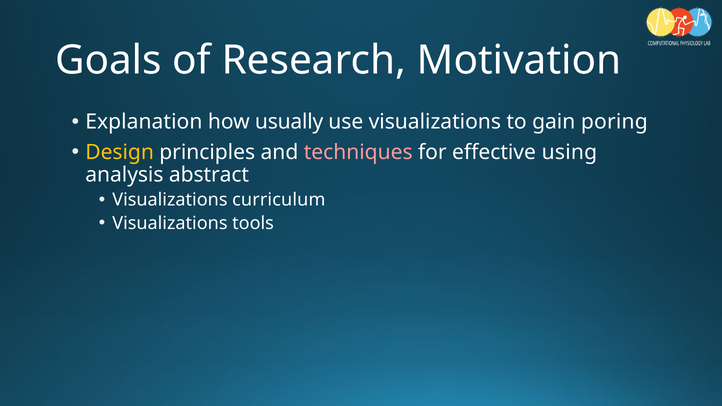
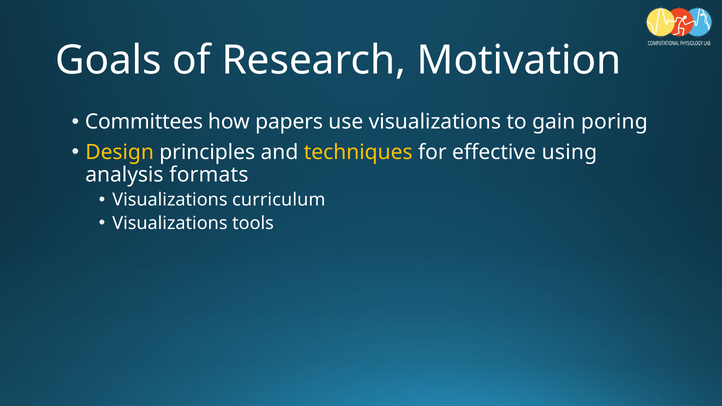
Explanation: Explanation -> Committees
usually: usually -> papers
techniques colour: pink -> yellow
abstract: abstract -> formats
